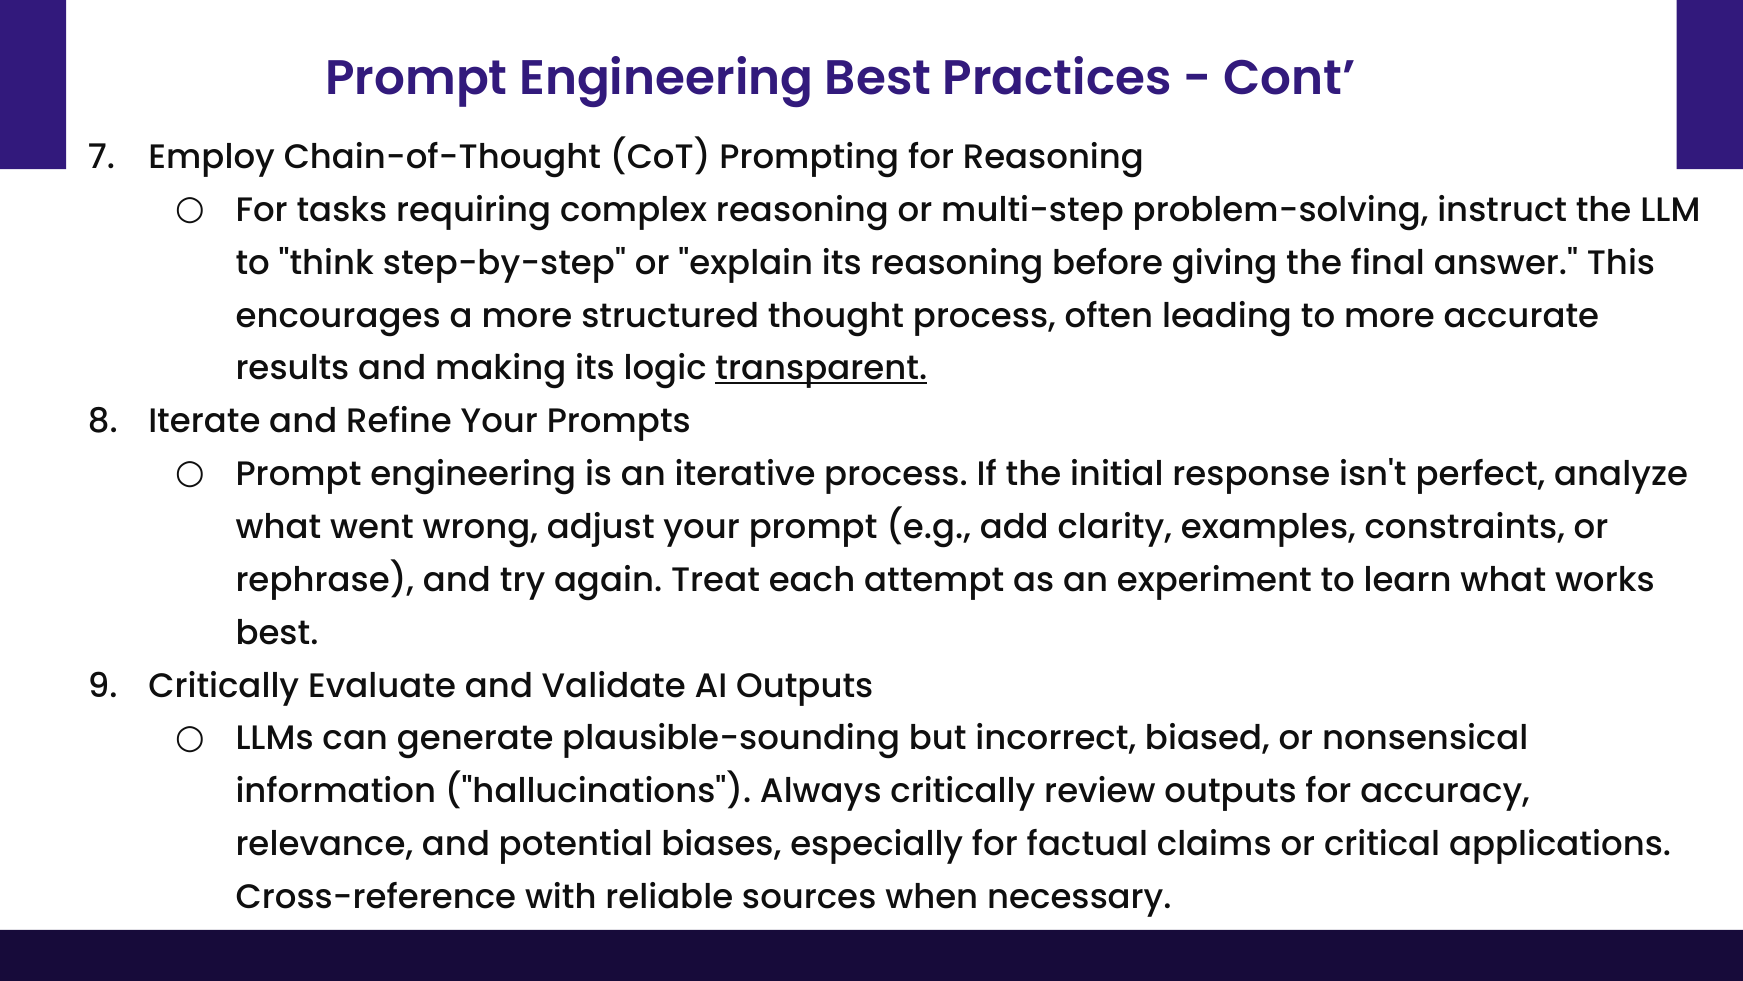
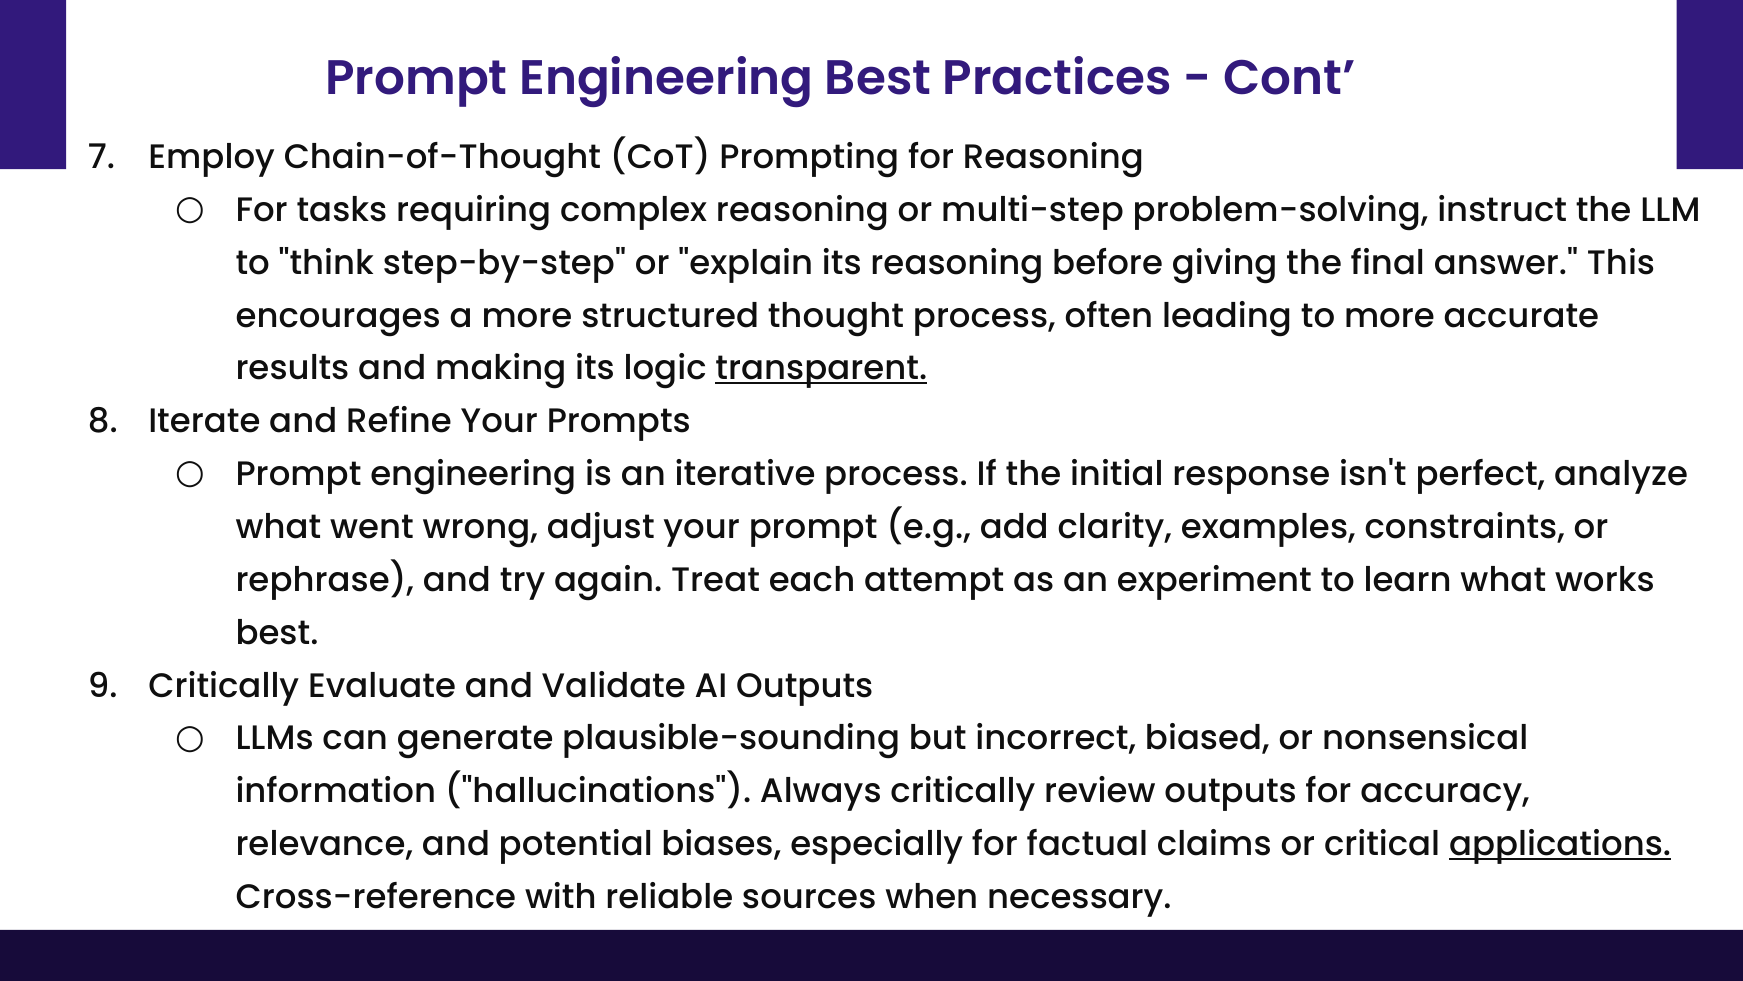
applications underline: none -> present
